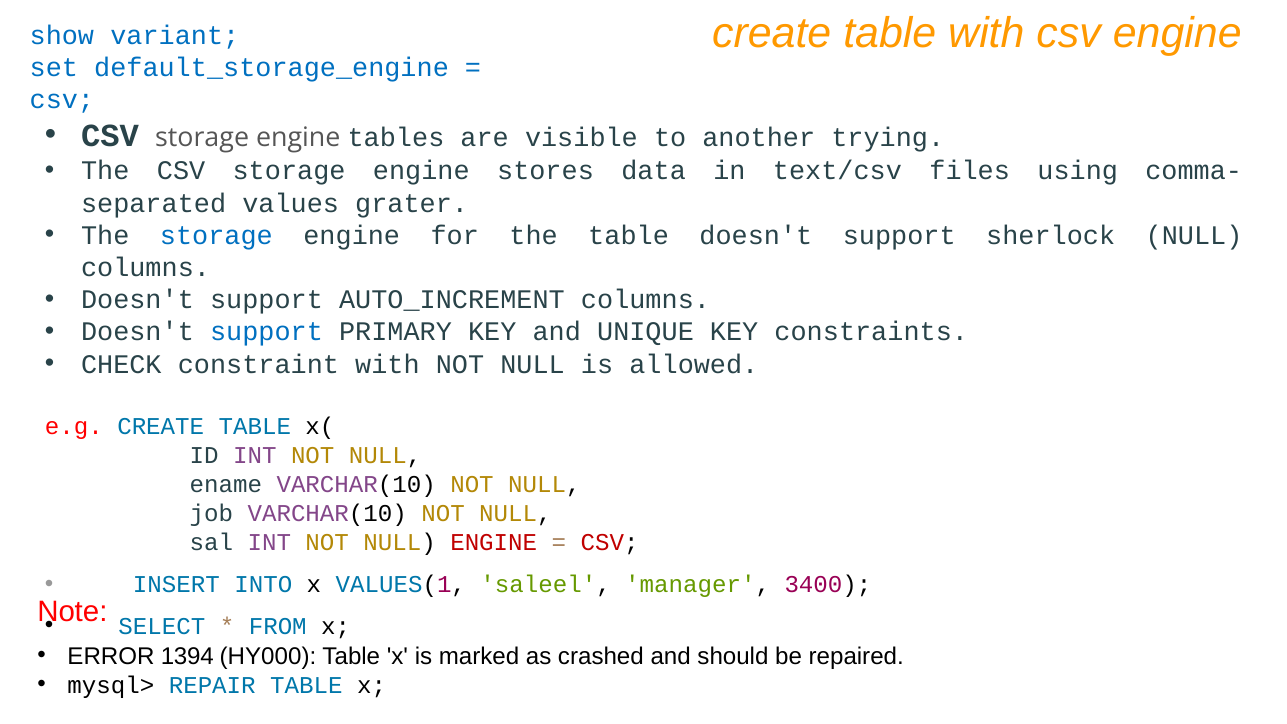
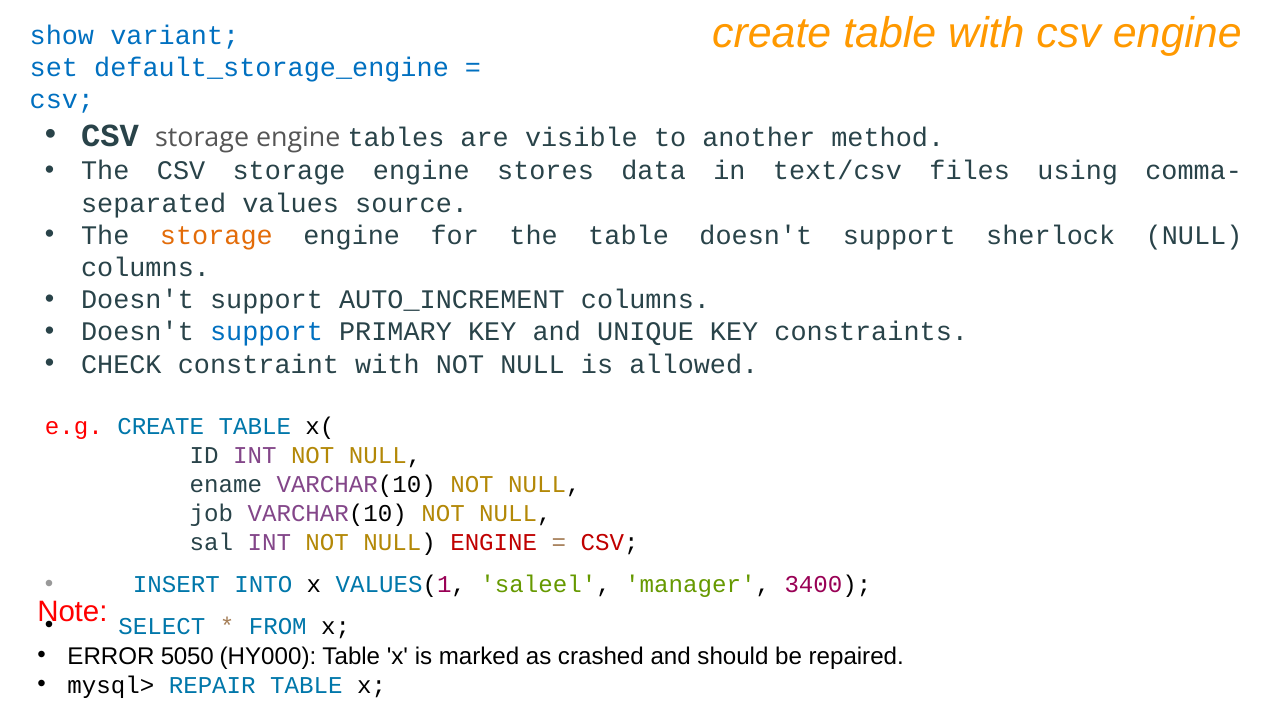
trying: trying -> method
grater: grater -> source
storage at (216, 235) colour: blue -> orange
1394: 1394 -> 5050
